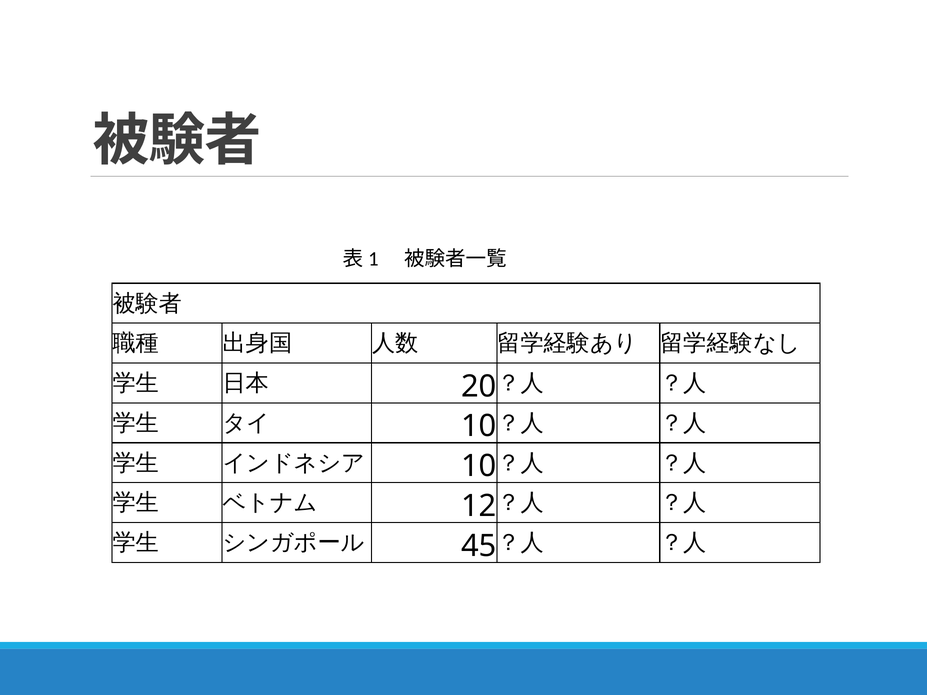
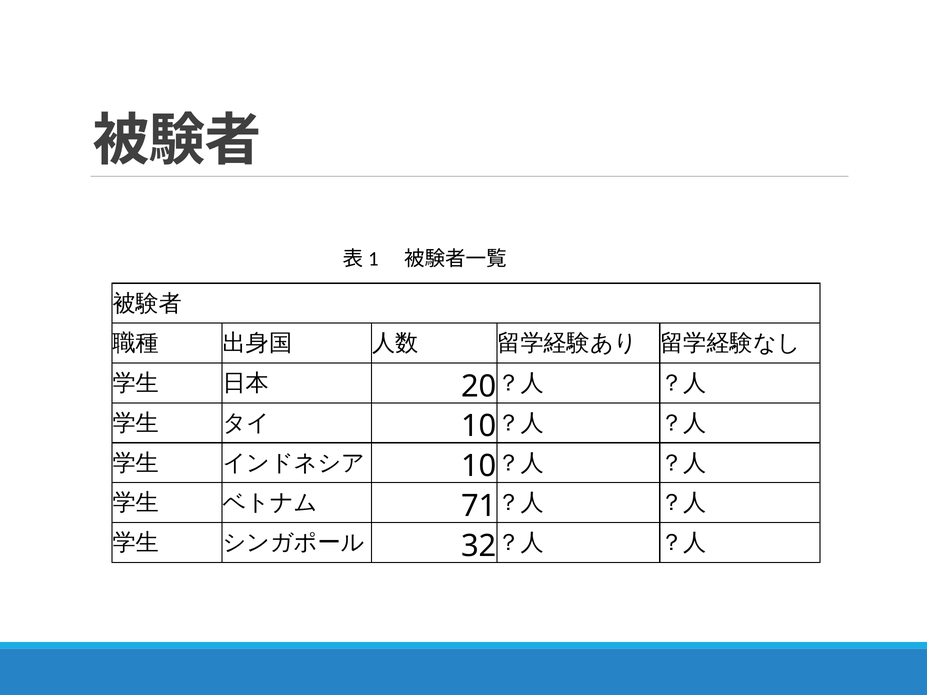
12: 12 -> 71
45: 45 -> 32
